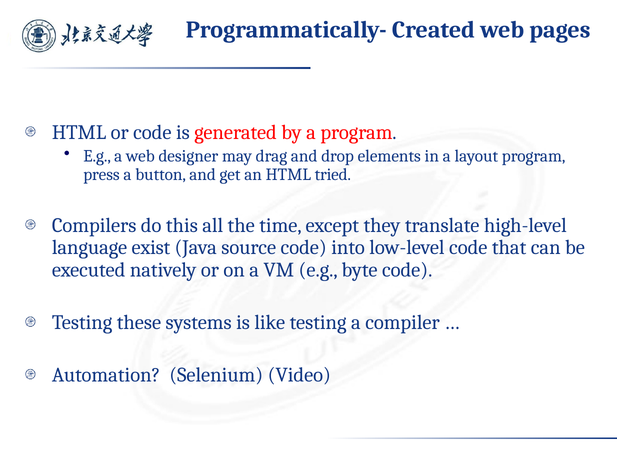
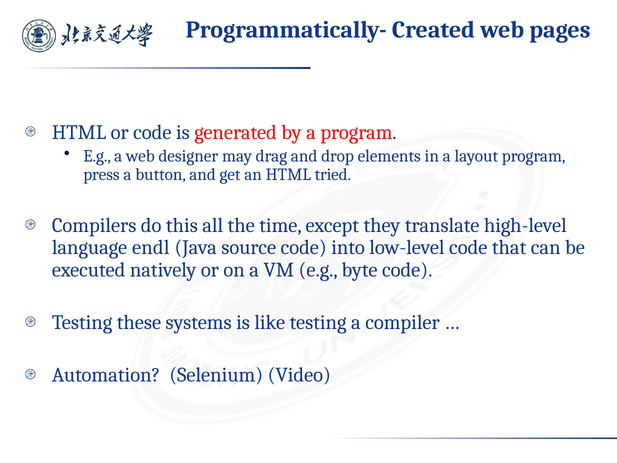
exist: exist -> endl
